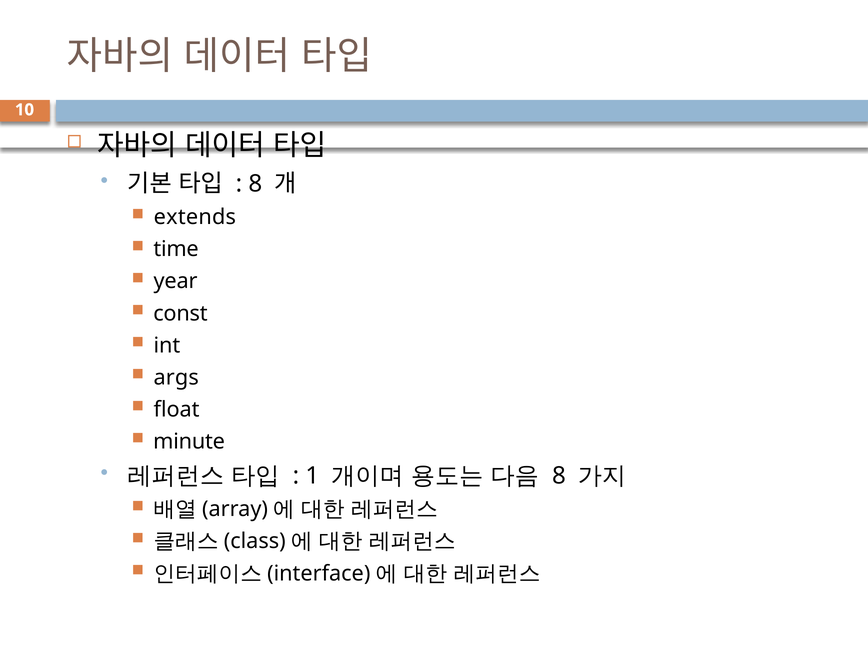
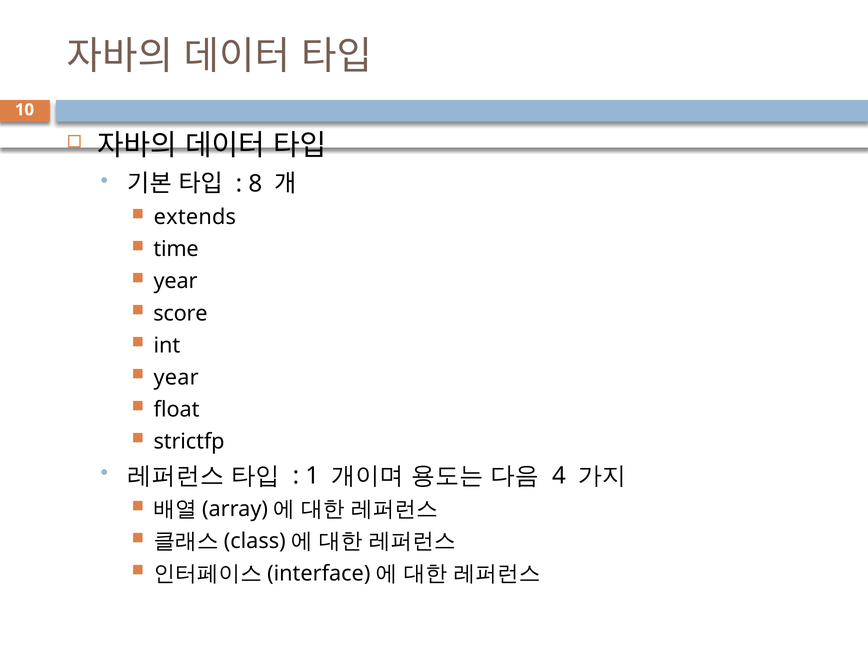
const: const -> score
args at (176, 377): args -> year
minute: minute -> strictfp
8 at (559, 476): 8 -> 4
